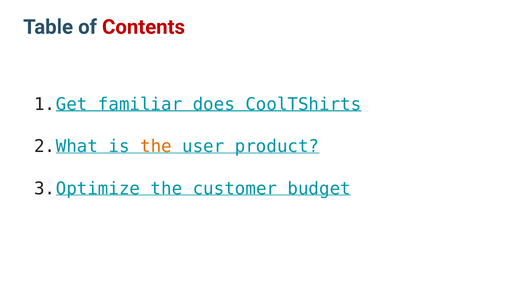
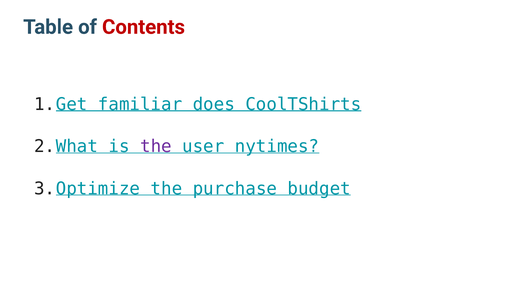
the at (156, 146) colour: orange -> purple
product: product -> nytimes
customer: customer -> purchase
